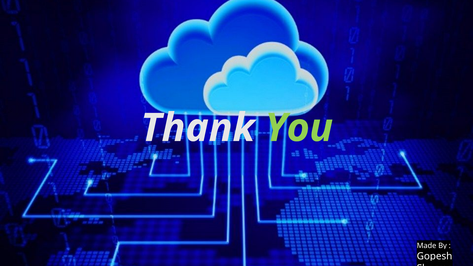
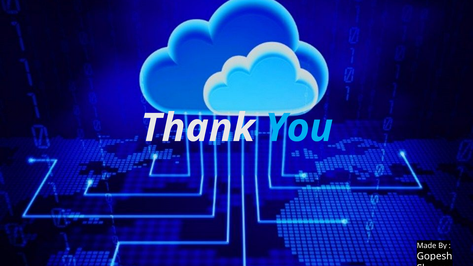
You colour: light green -> light blue
